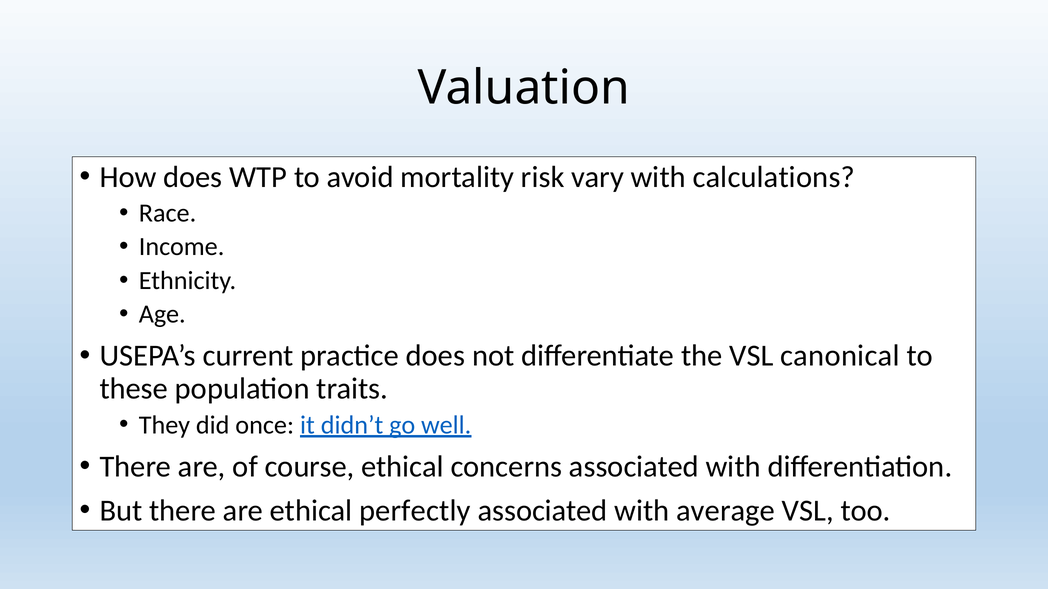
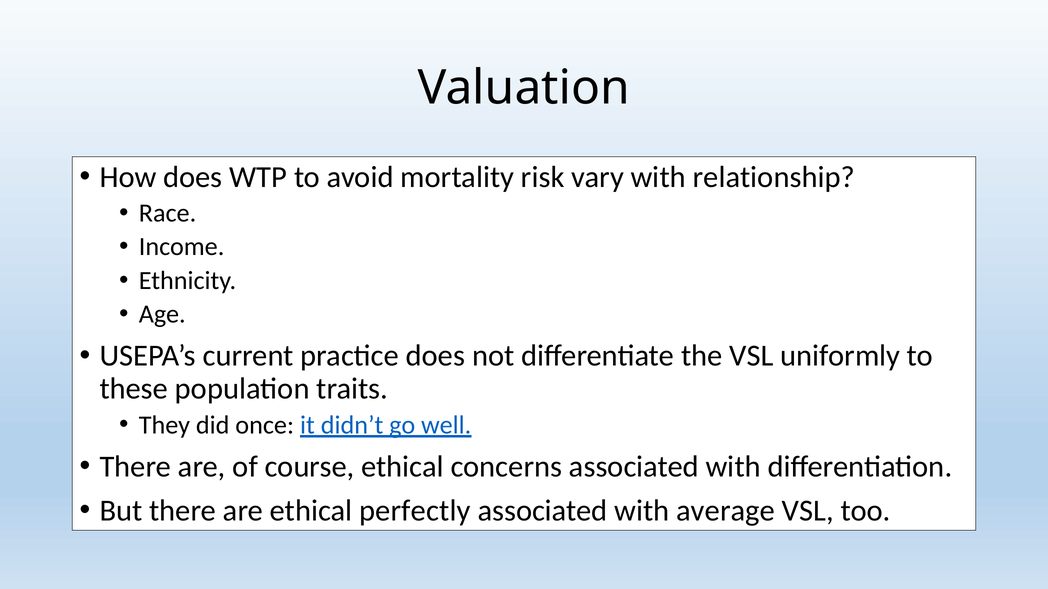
calculations: calculations -> relationship
canonical: canonical -> uniformly
